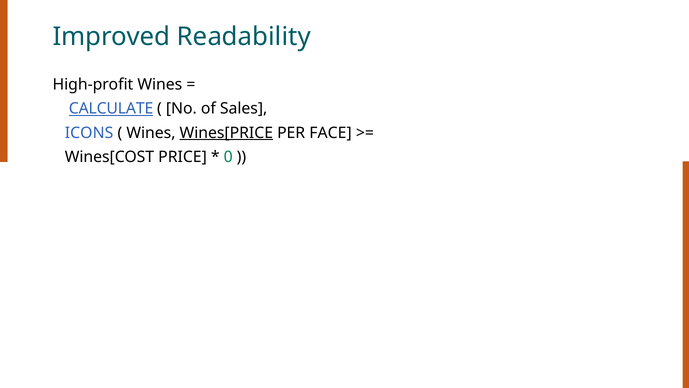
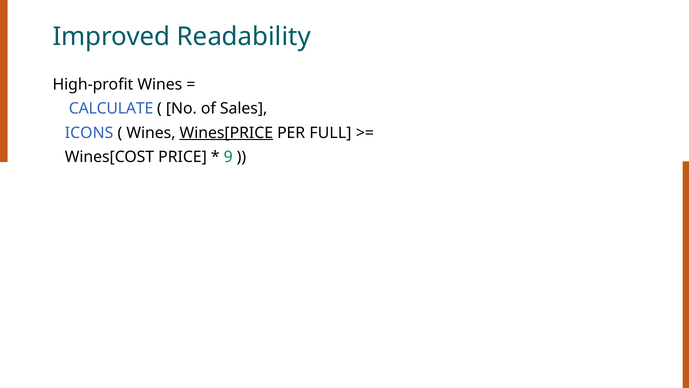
CALCULATE underline: present -> none
FACE: FACE -> FULL
0: 0 -> 9
